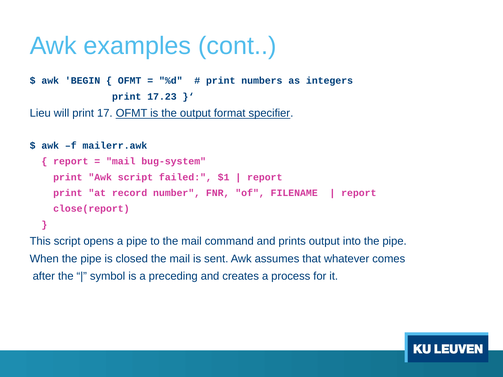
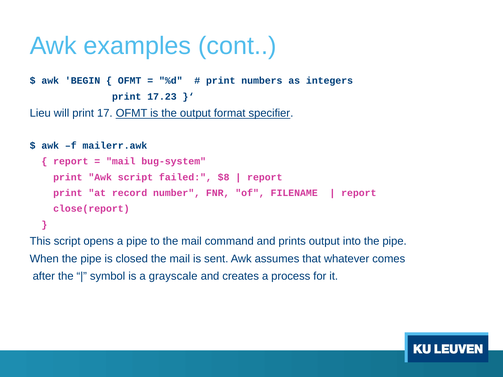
$1: $1 -> $8
preceding: preceding -> grayscale
